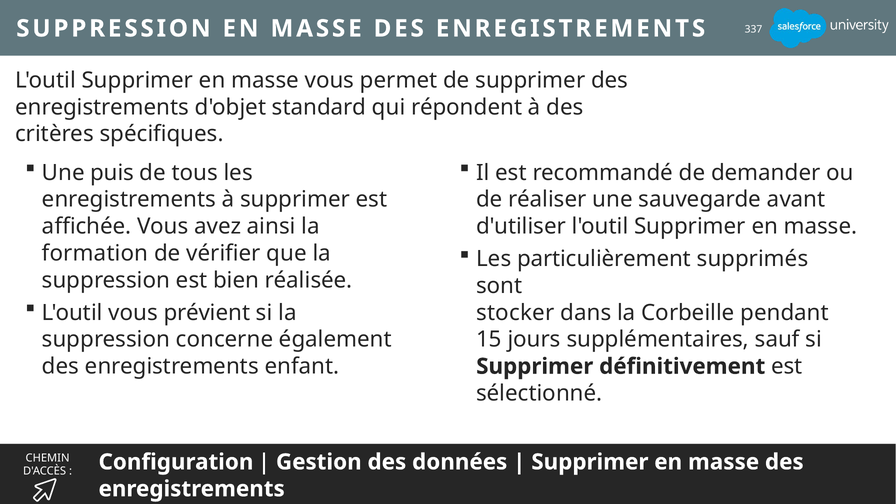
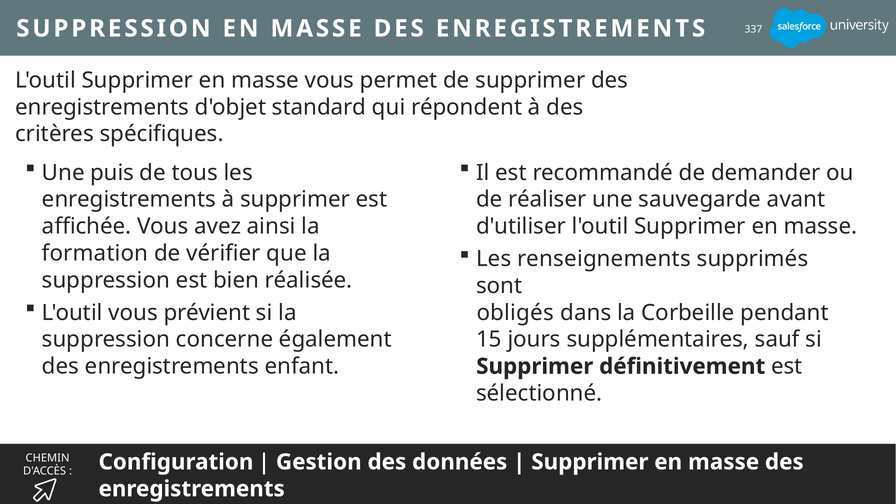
particulièrement: particulièrement -> renseignements
stocker: stocker -> obligés
